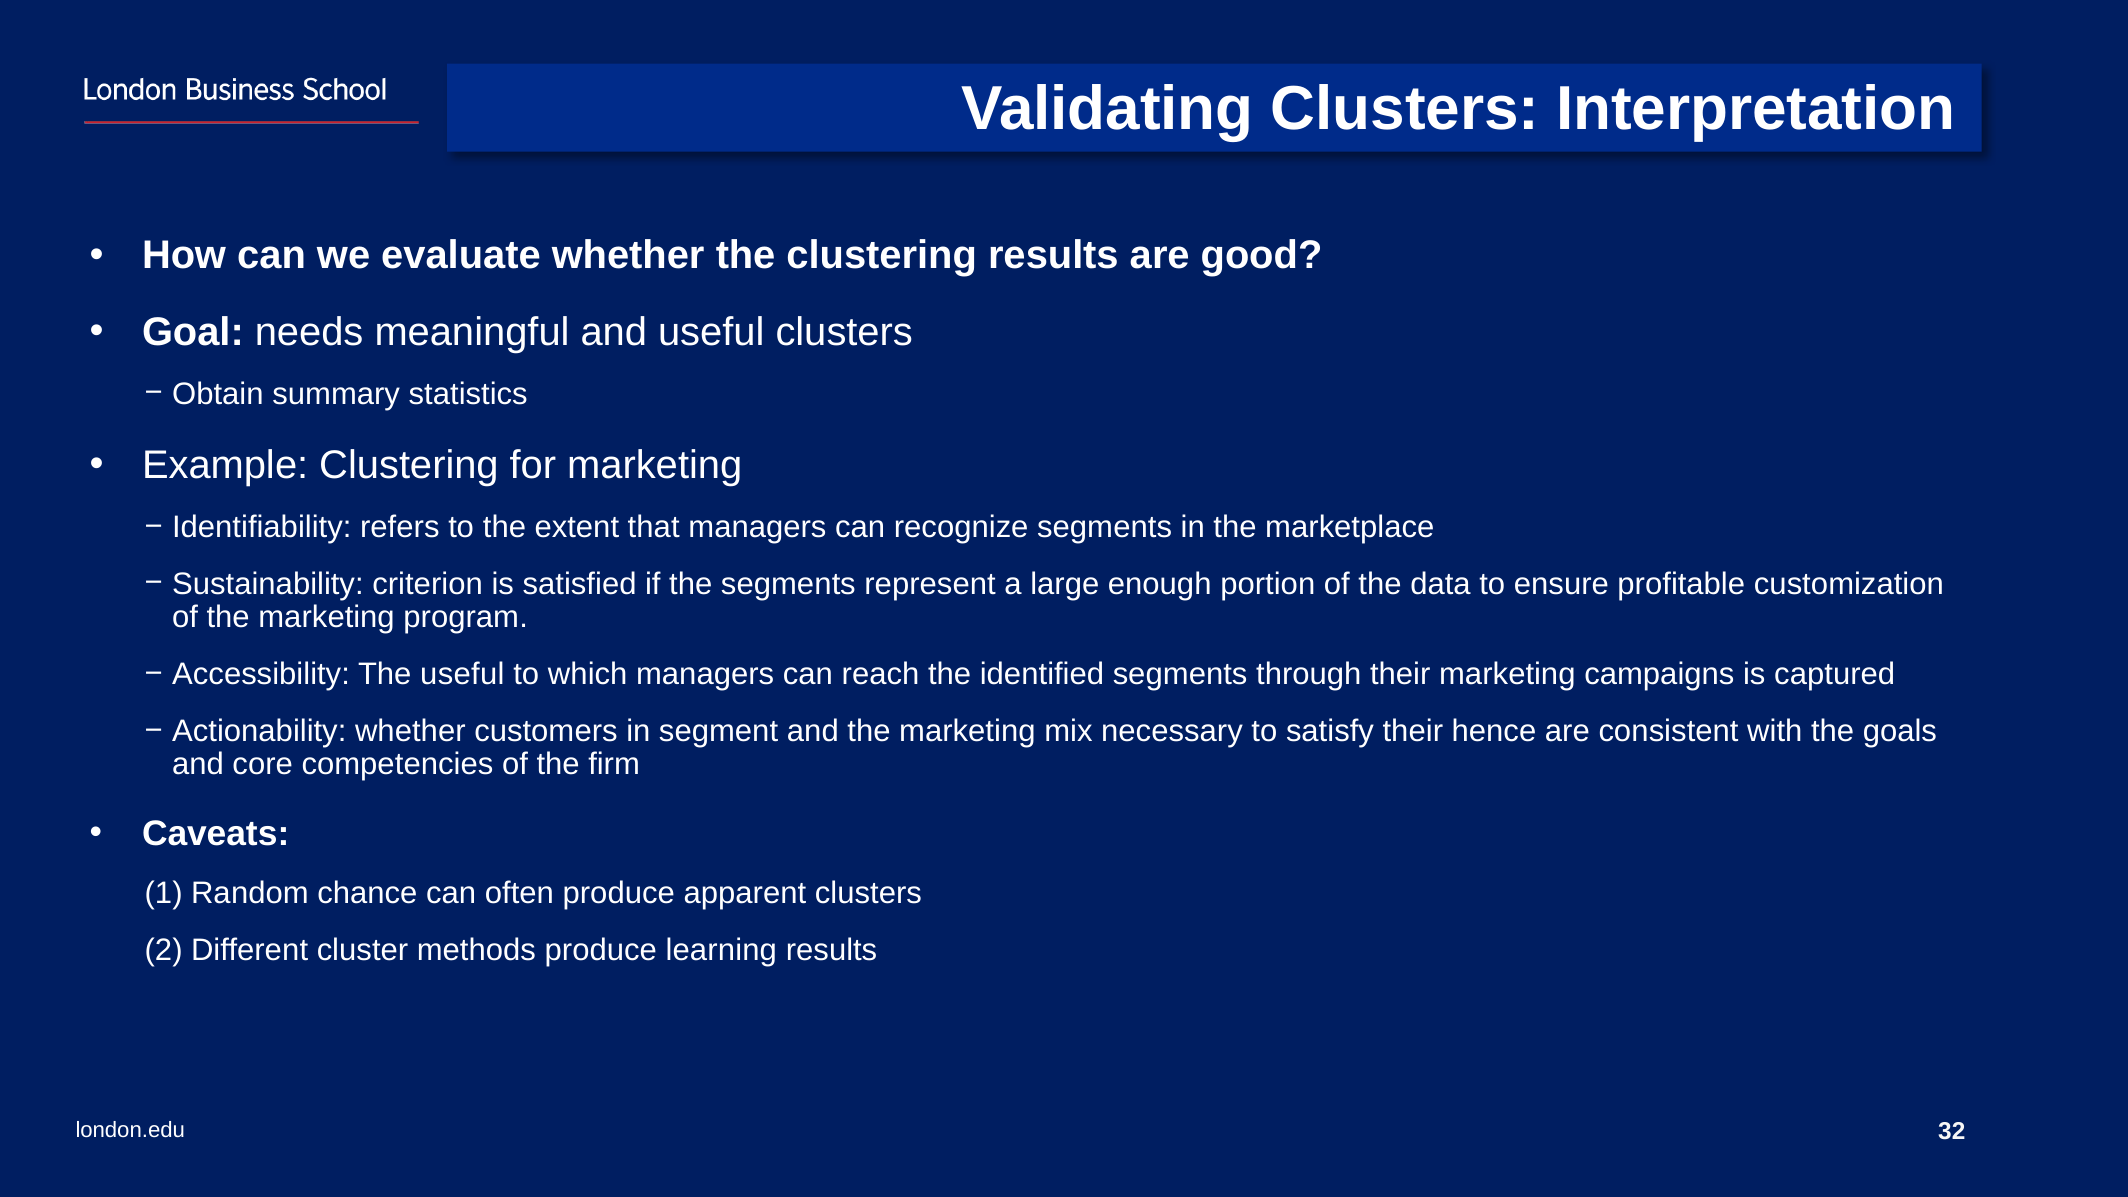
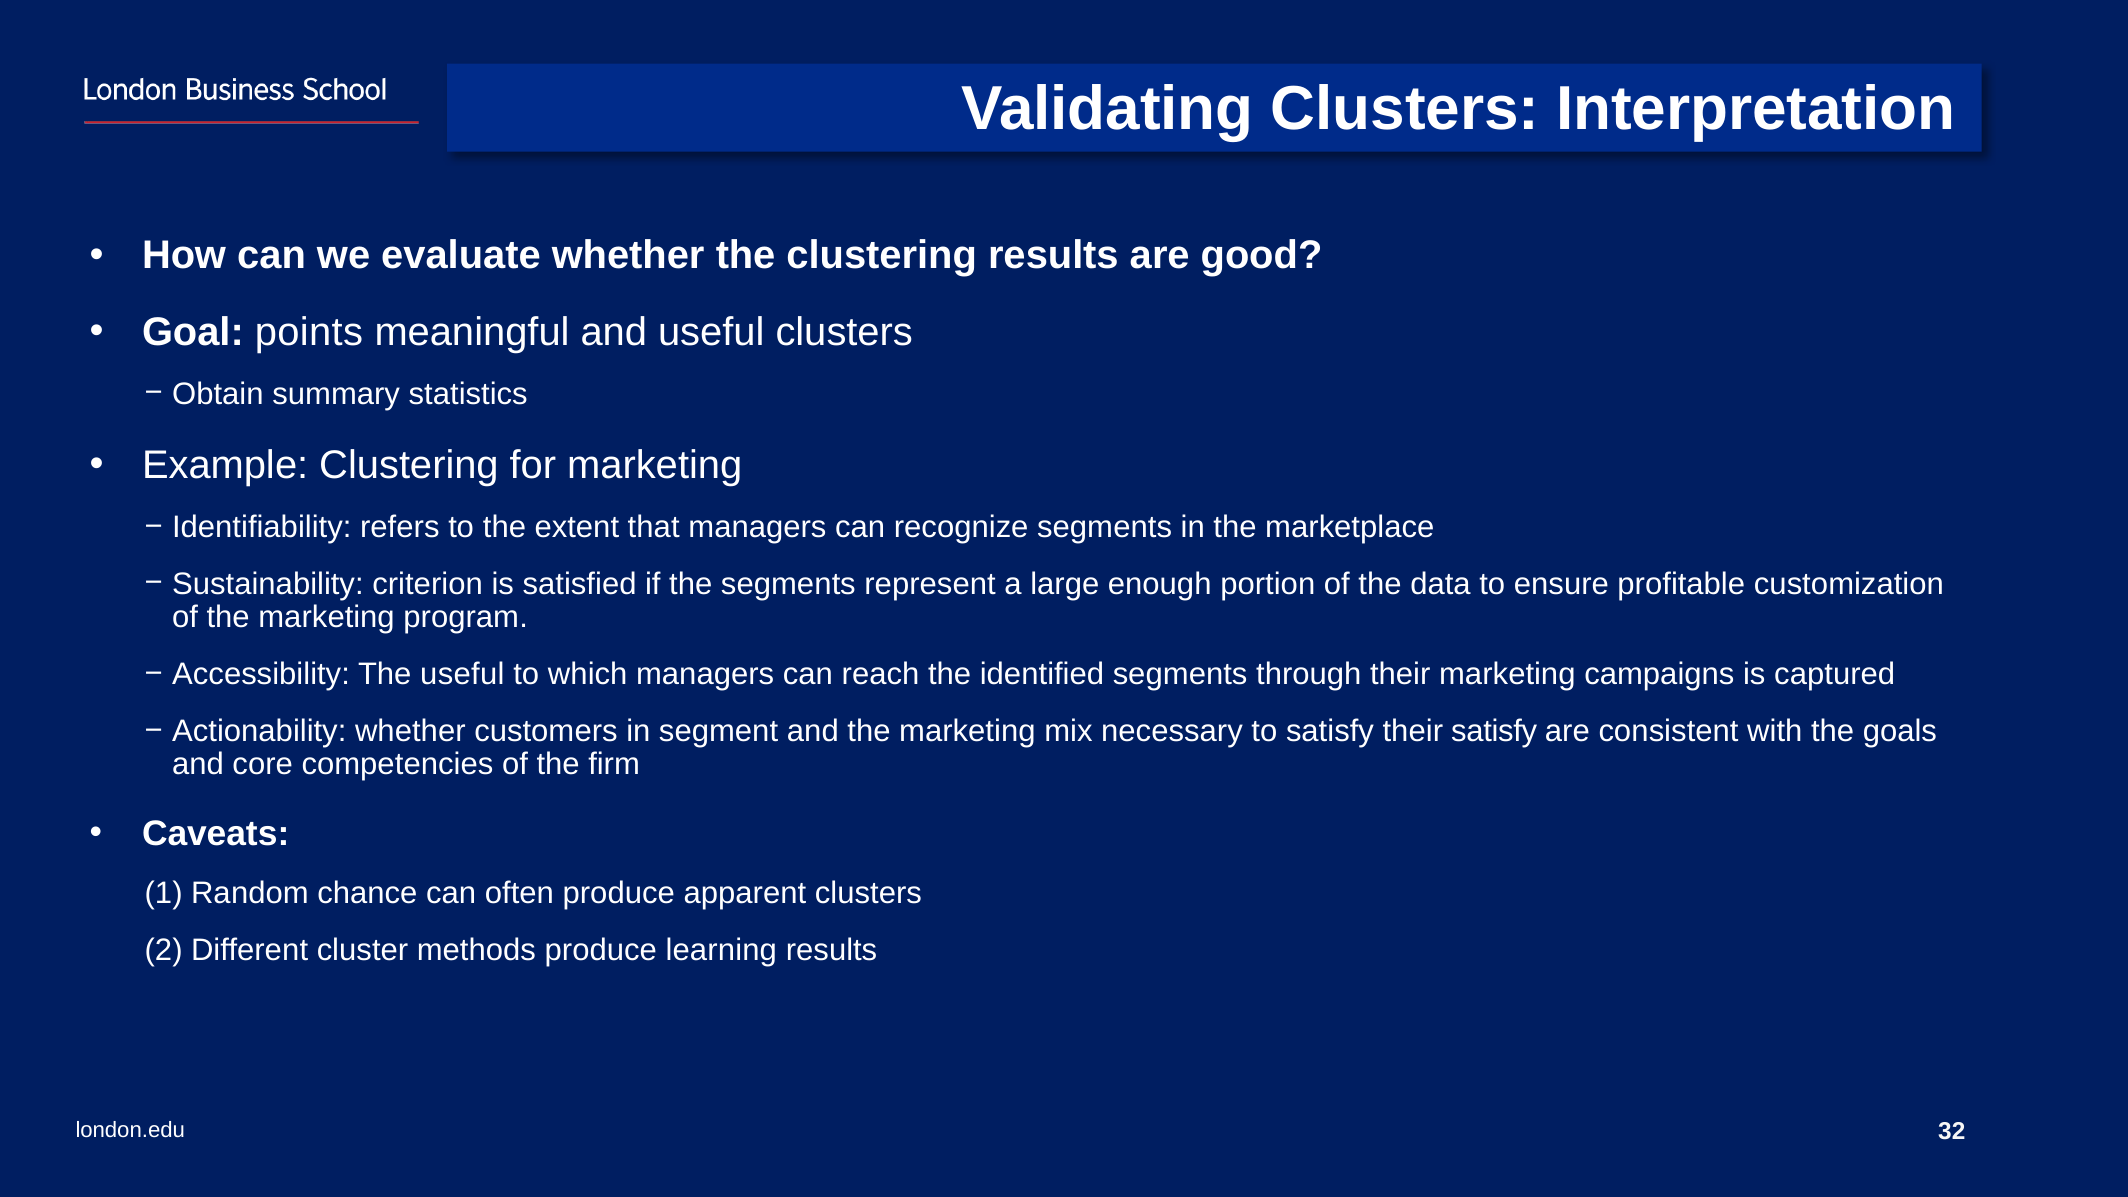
needs: needs -> points
their hence: hence -> satisfy
